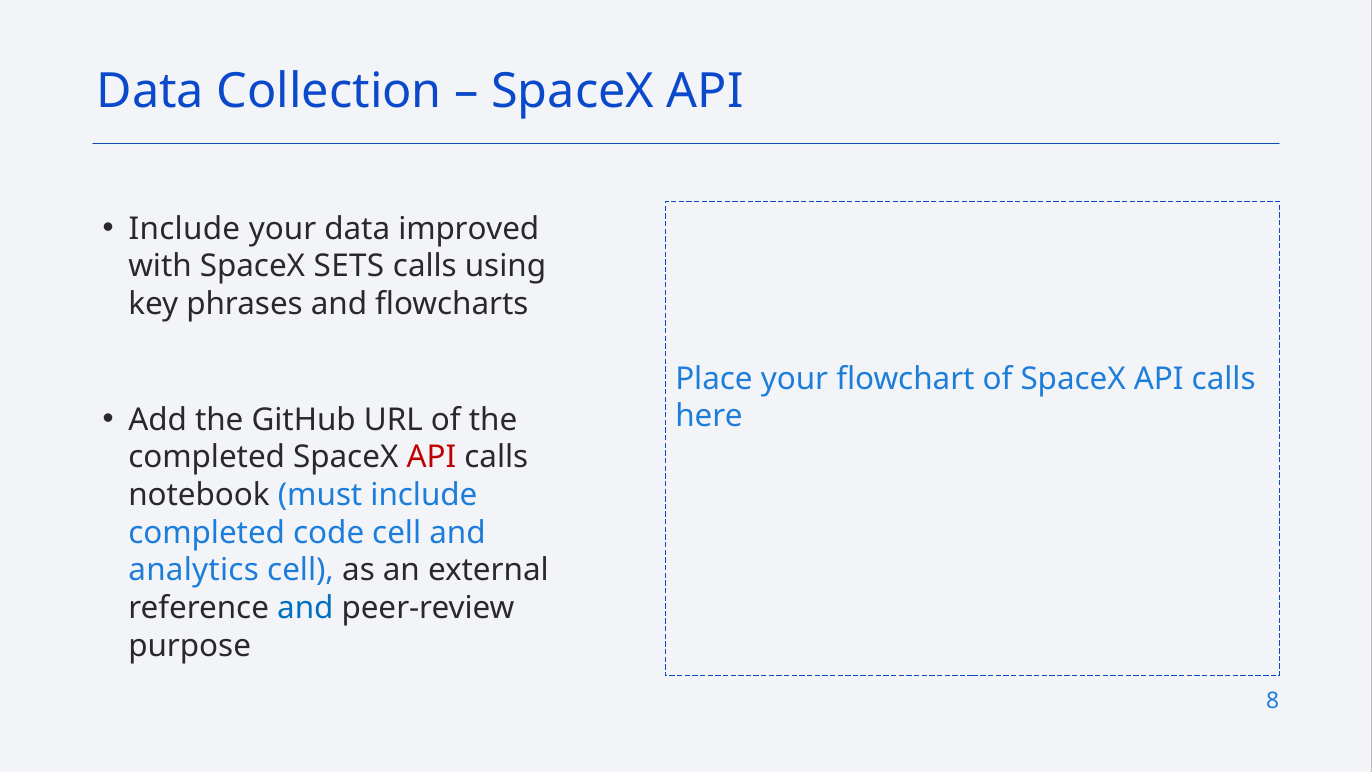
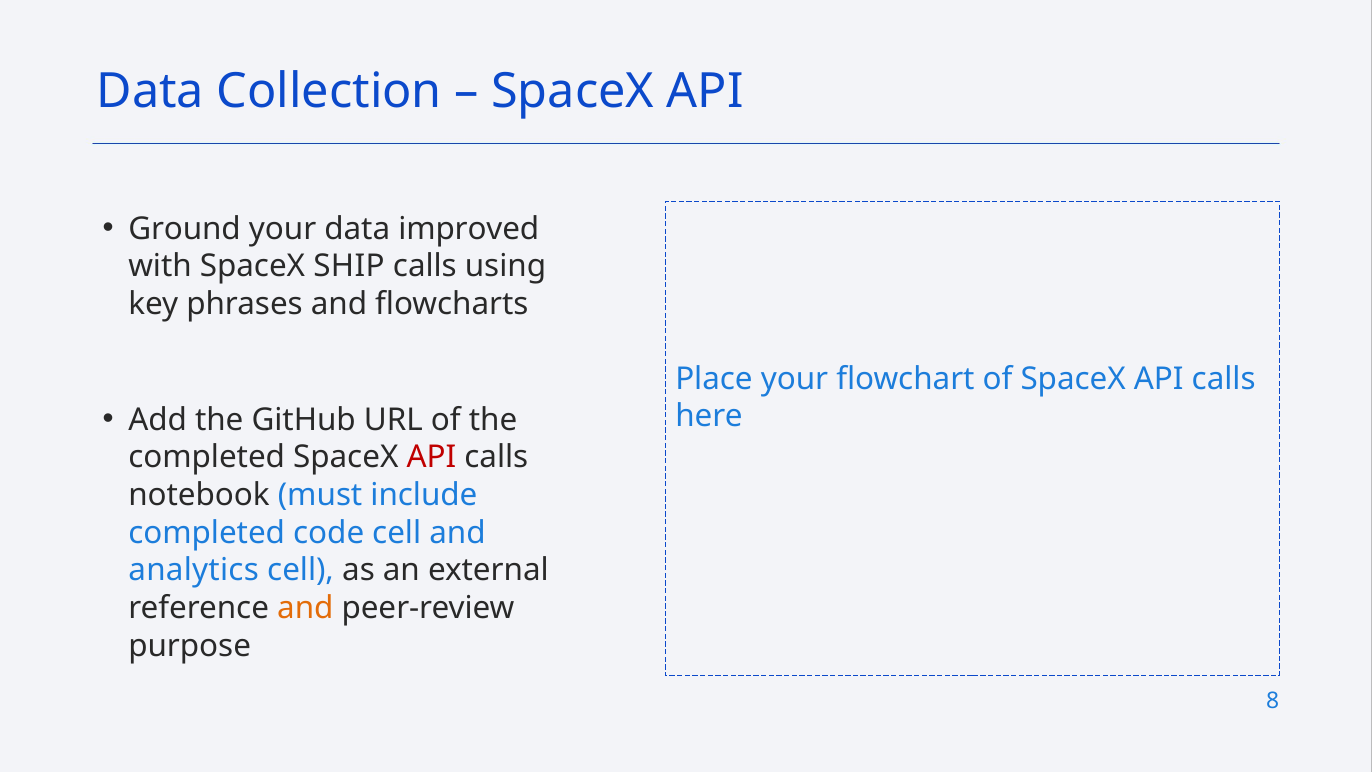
Include at (184, 229): Include -> Ground
SETS: SETS -> SHIP
and at (305, 608) colour: blue -> orange
